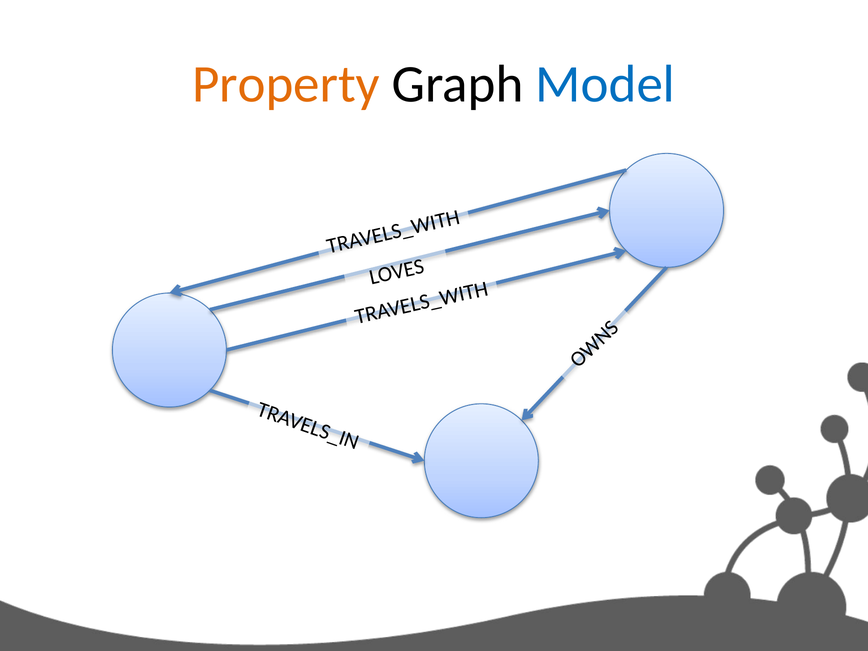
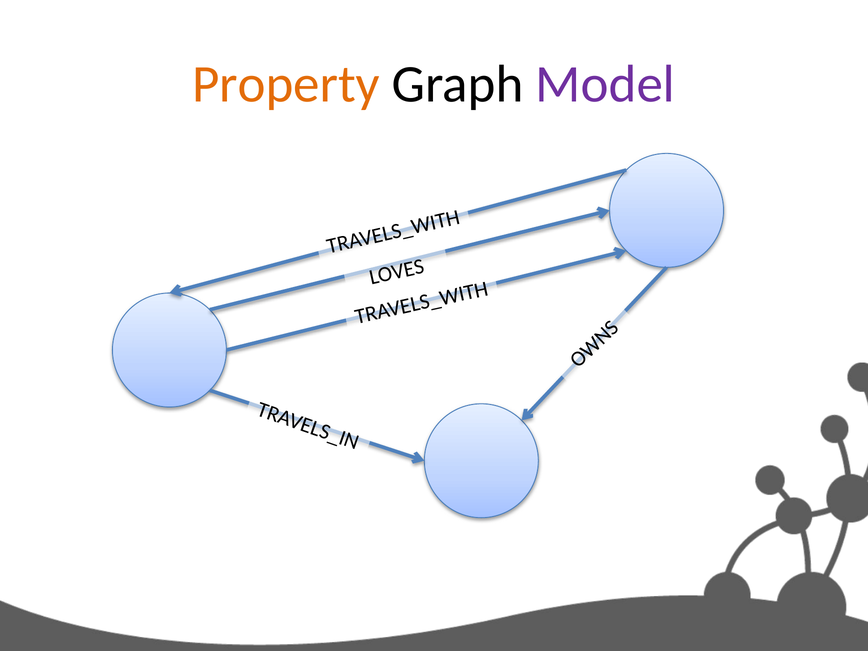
Model colour: blue -> purple
